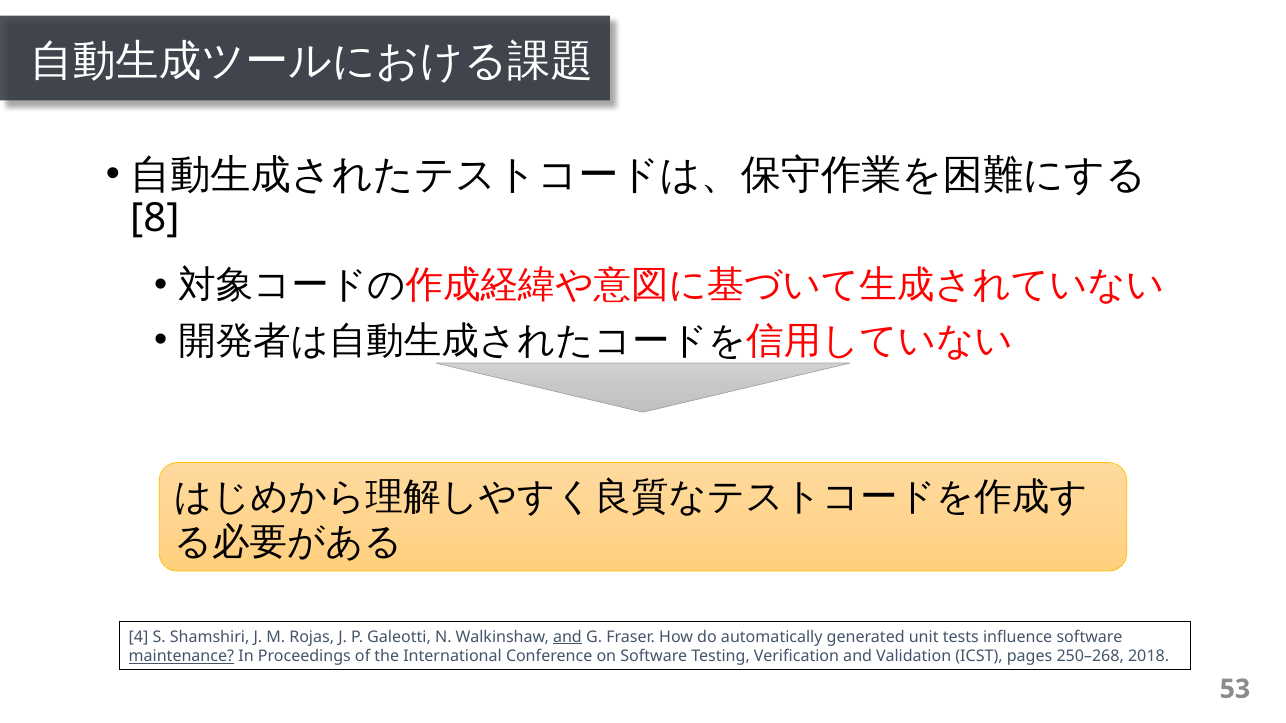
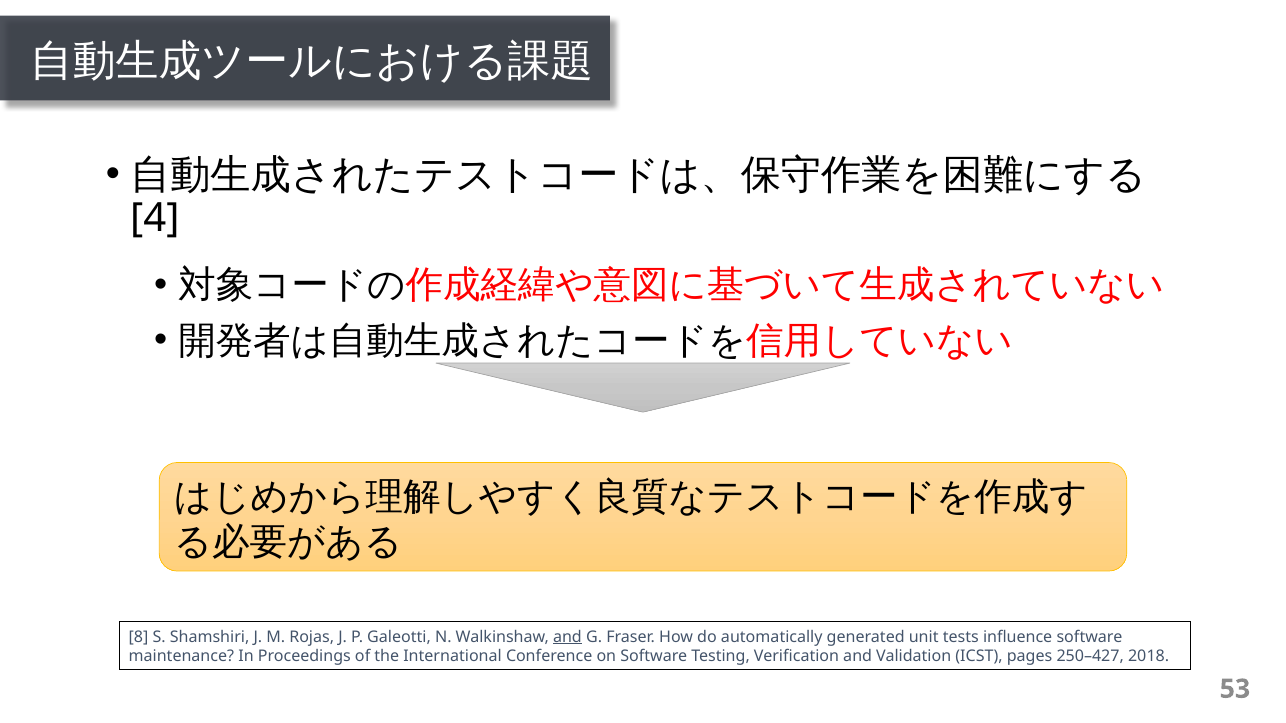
8: 8 -> 4
4: 4 -> 8
maintenance underline: present -> none
250–268: 250–268 -> 250–427
